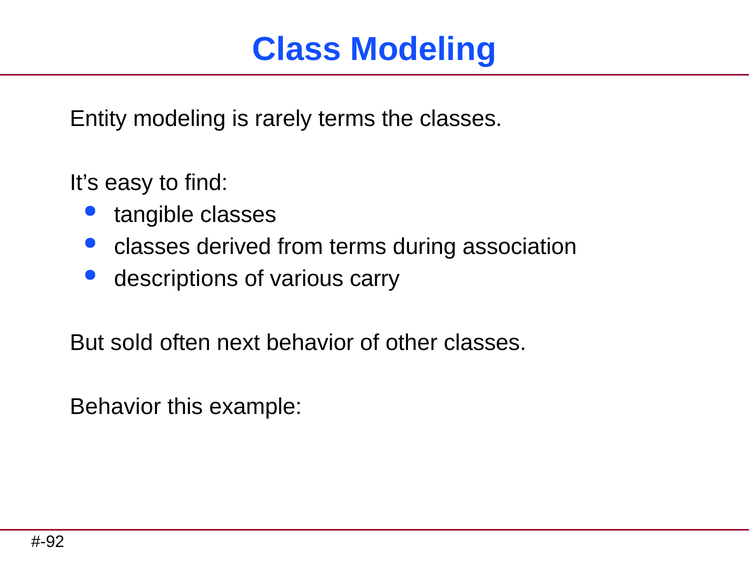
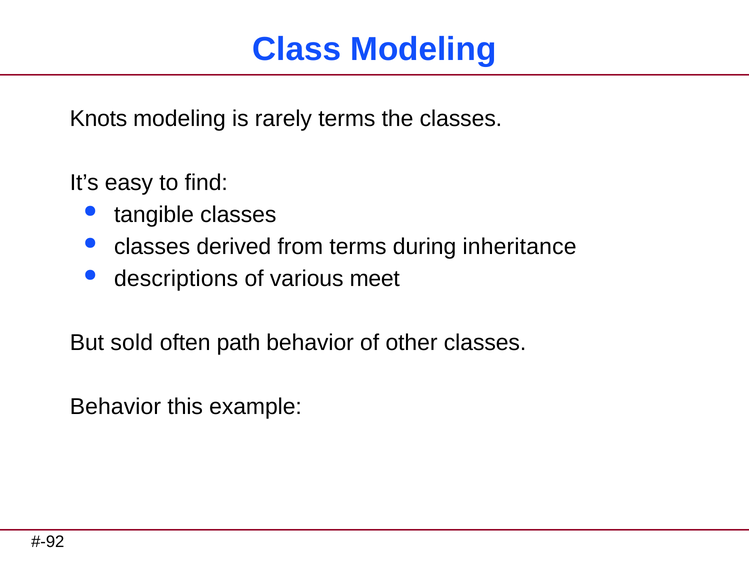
Entity: Entity -> Knots
association: association -> inheritance
carry: carry -> meet
next: next -> path
